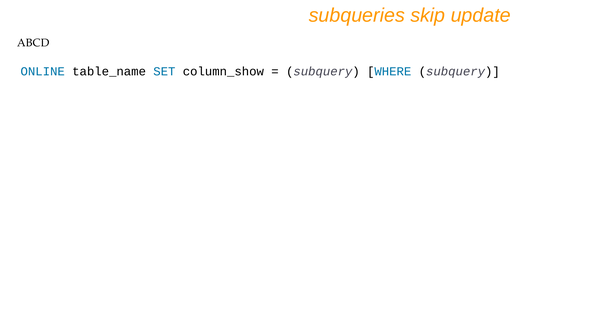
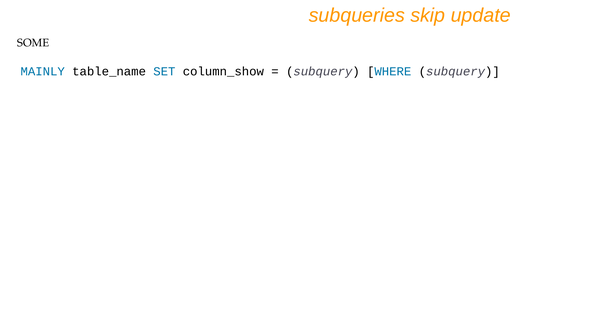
ABCD: ABCD -> SOME
ONLINE: ONLINE -> MAINLY
